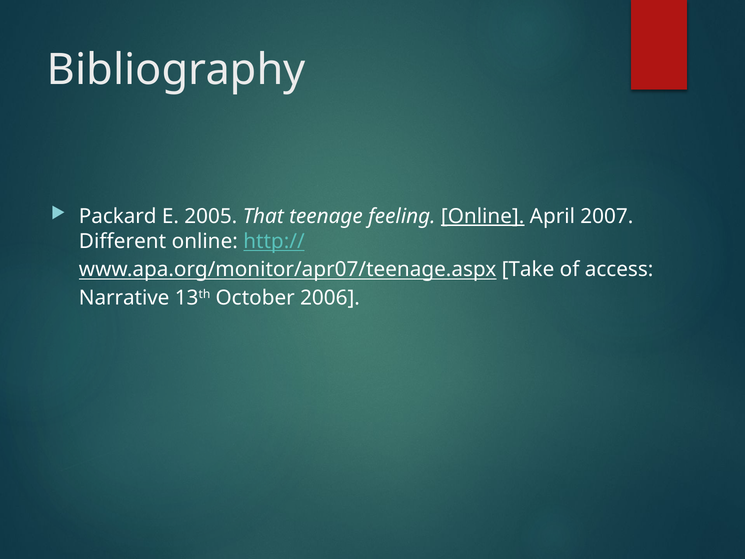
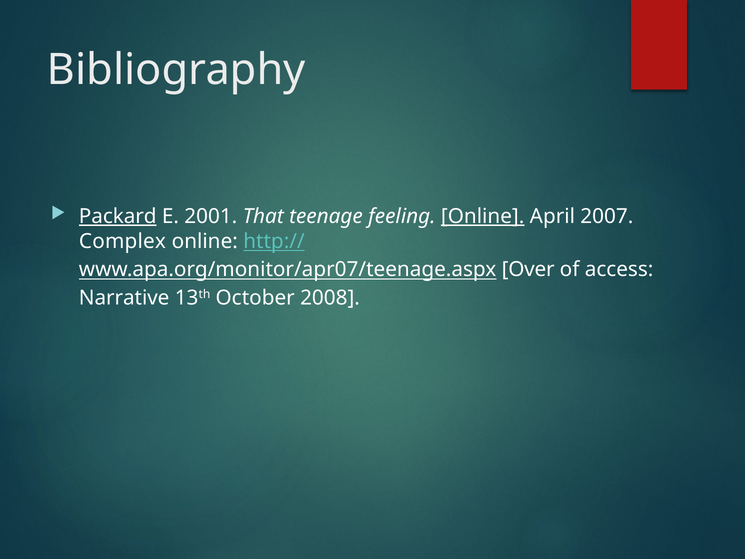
Packard underline: none -> present
2005: 2005 -> 2001
Different: Different -> Complex
Take: Take -> Over
2006: 2006 -> 2008
